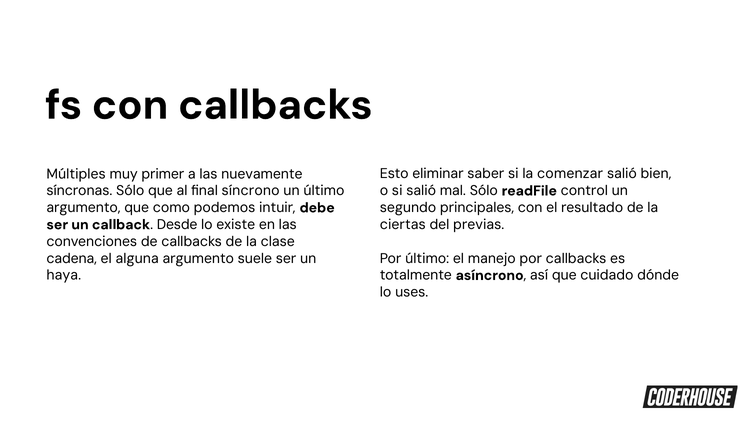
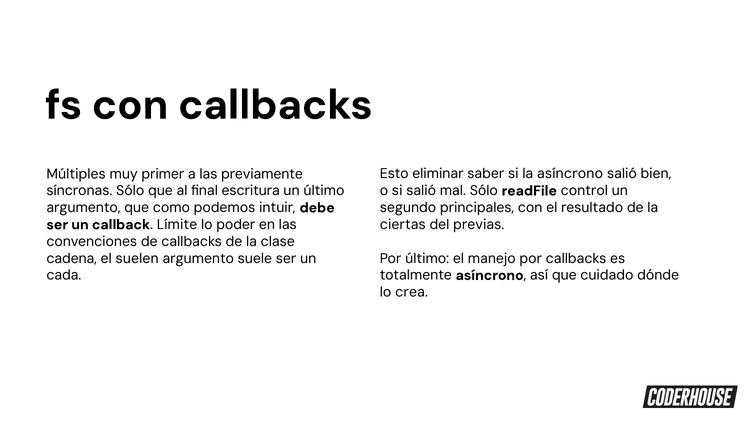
nuevamente: nuevamente -> previamente
la comenzar: comenzar -> asíncrono
síncrono: síncrono -> escritura
Desde: Desde -> Límite
existe: existe -> poder
alguna: alguna -> suelen
haya: haya -> cada
uses: uses -> crea
